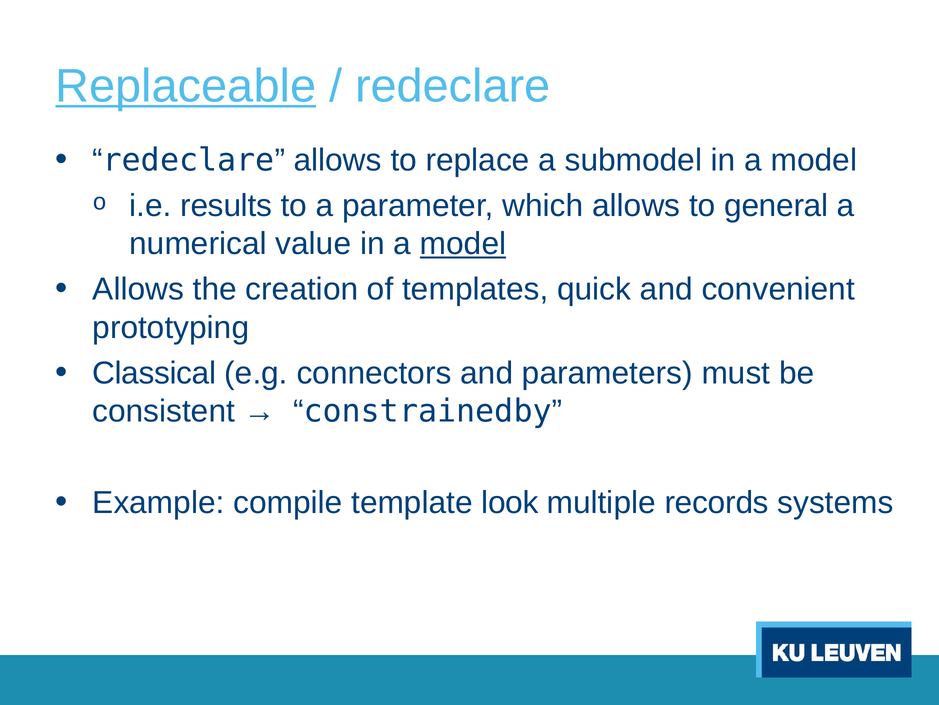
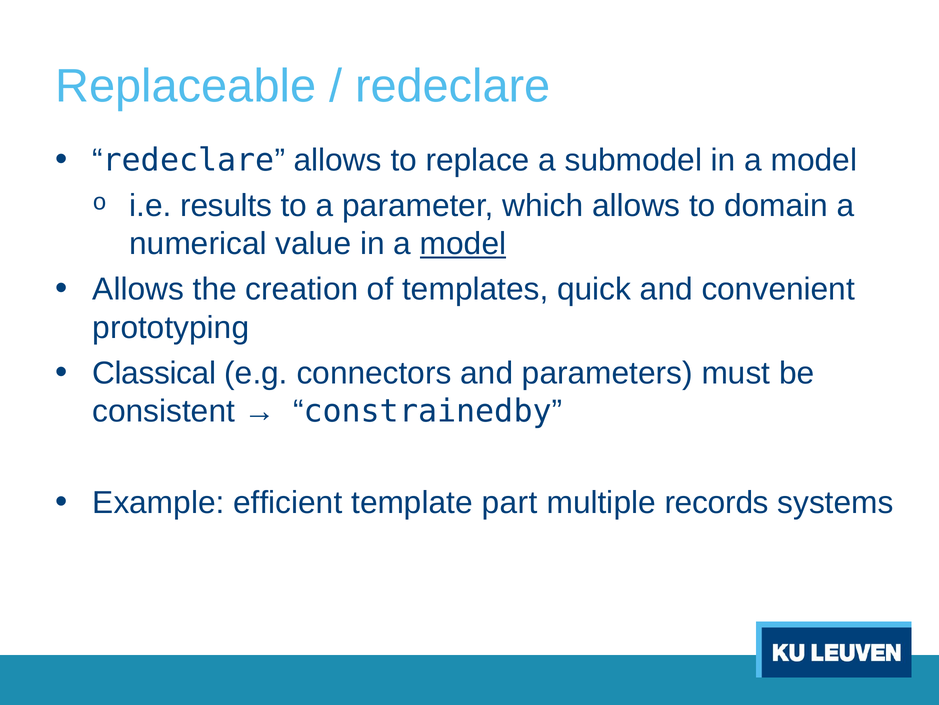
Replaceable underline: present -> none
general: general -> domain
compile: compile -> efficient
look: look -> part
